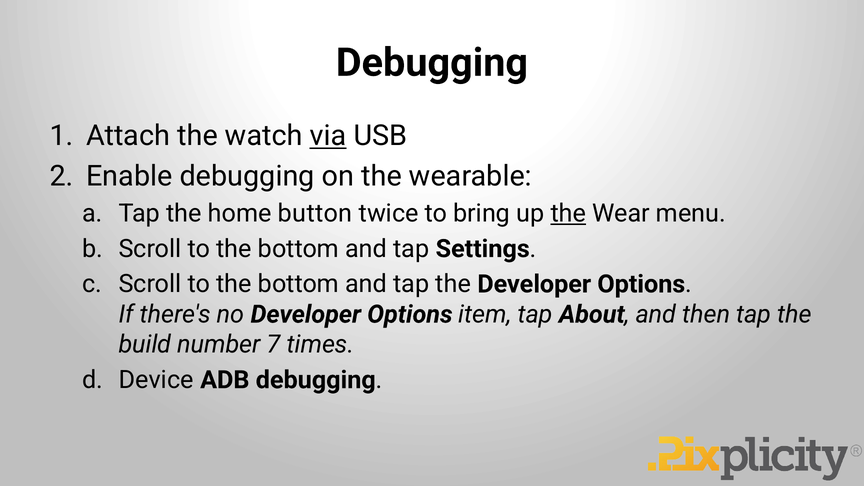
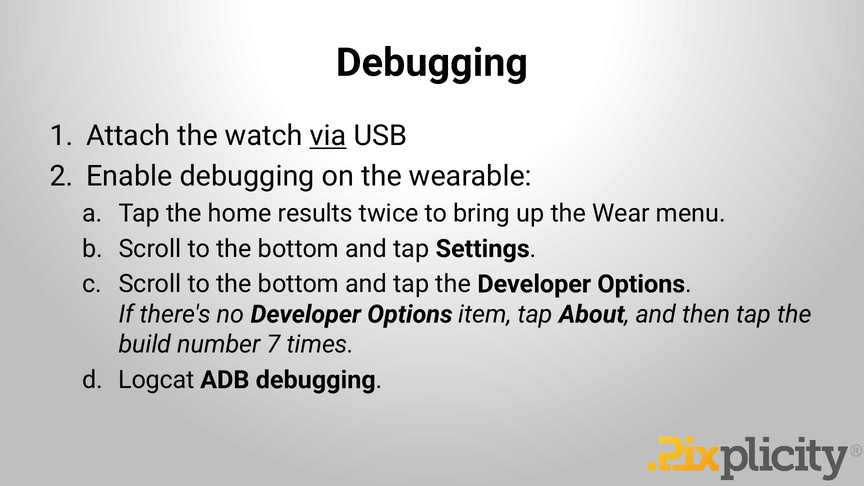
button: button -> results
the at (568, 213) underline: present -> none
Device: Device -> Logcat
